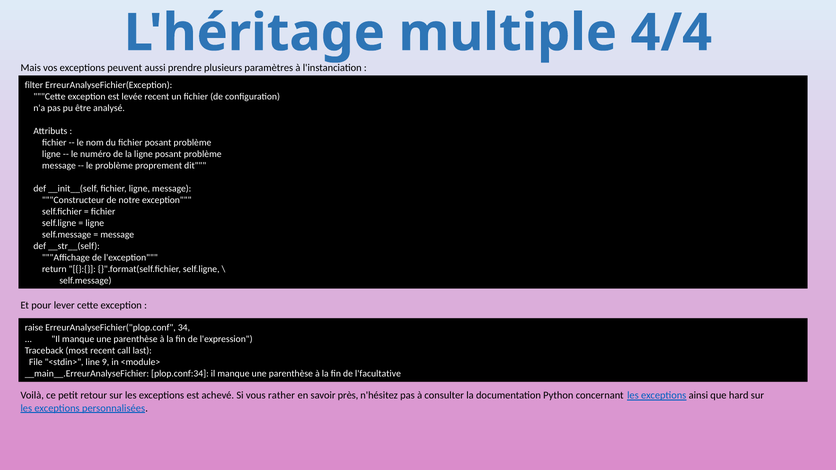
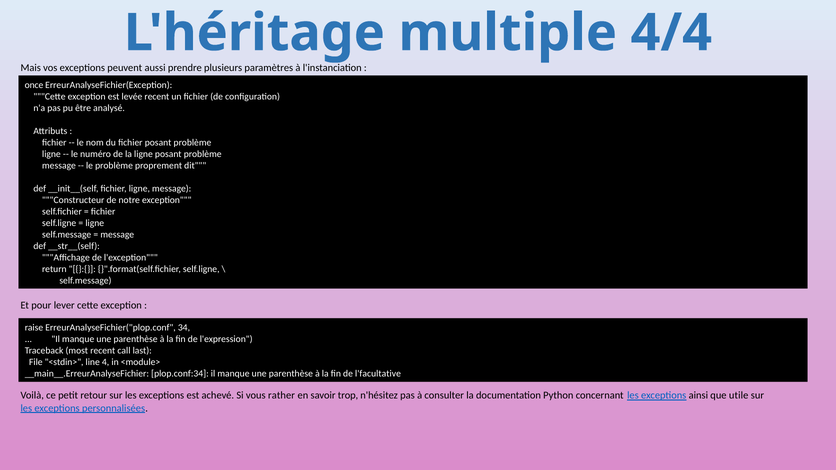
filter: filter -> once
9: 9 -> 4
près: près -> trop
hard: hard -> utile
